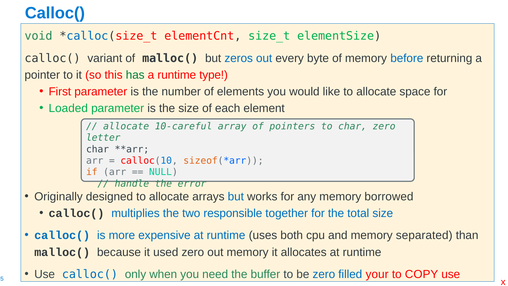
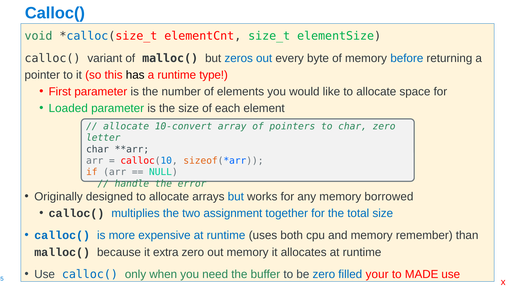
has colour: green -> black
10-careful: 10-careful -> 10-convert
responsible: responsible -> assignment
separated: separated -> remember
used: used -> extra
COPY: COPY -> MADE
